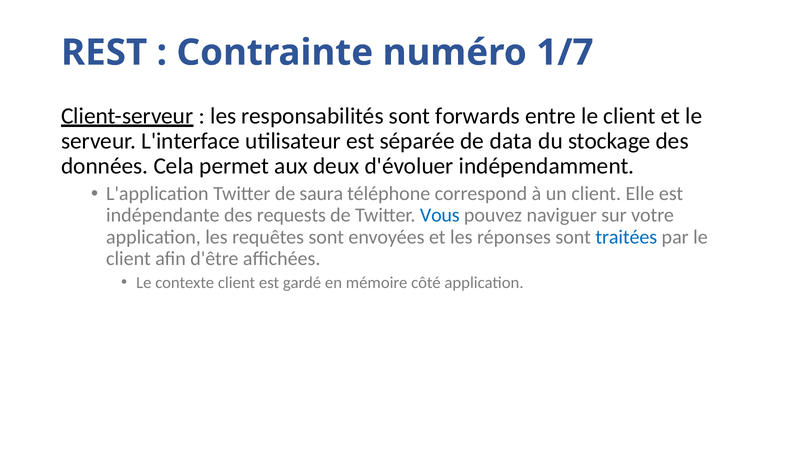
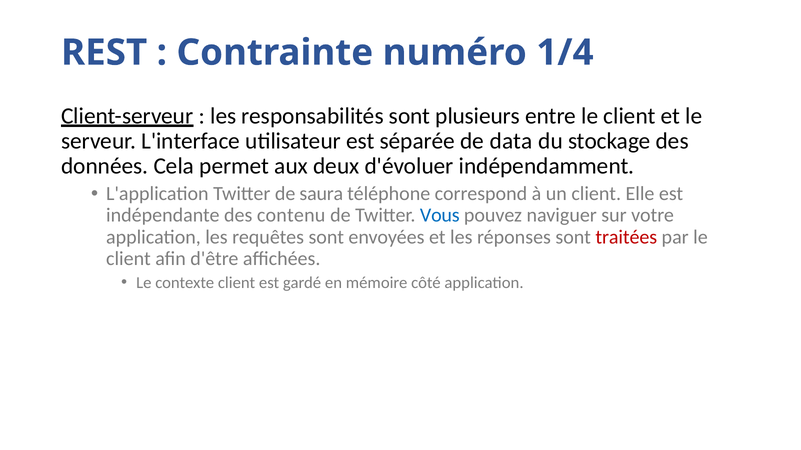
1/7: 1/7 -> 1/4
forwards: forwards -> plusieurs
requests: requests -> contenu
traitées colour: blue -> red
